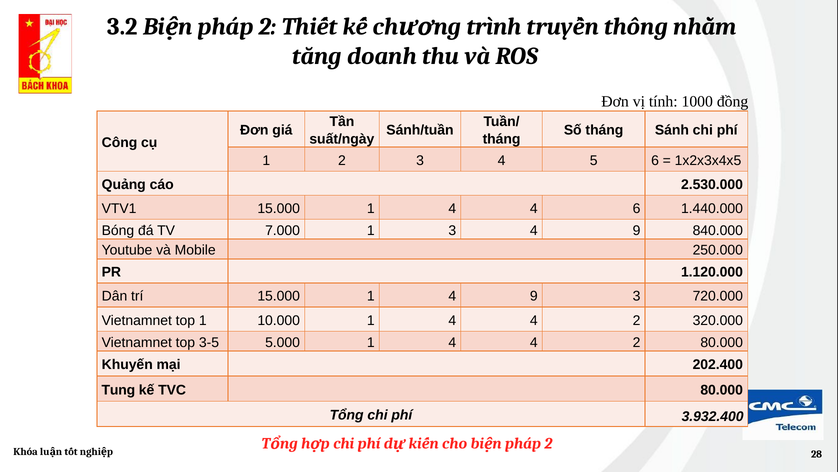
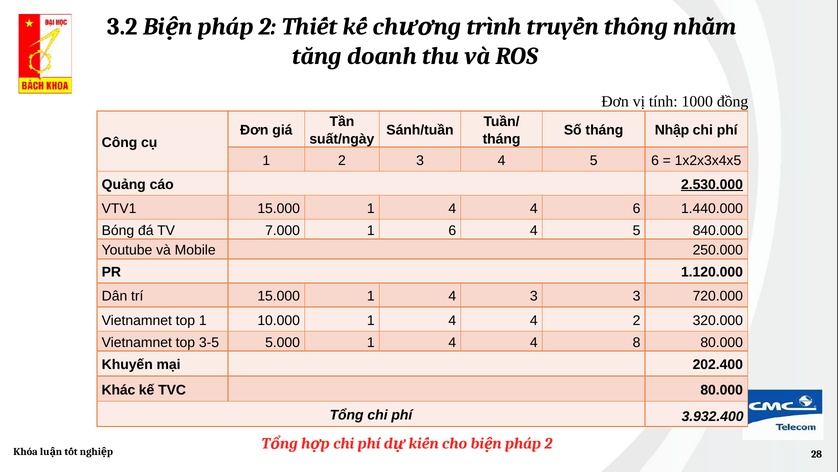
Sánh: Sánh -> Nhập
2.530.000 underline: none -> present
1 3: 3 -> 6
9 at (637, 230): 9 -> 5
1 4 9: 9 -> 3
2 at (637, 342): 2 -> 8
Tung: Tung -> Khác
